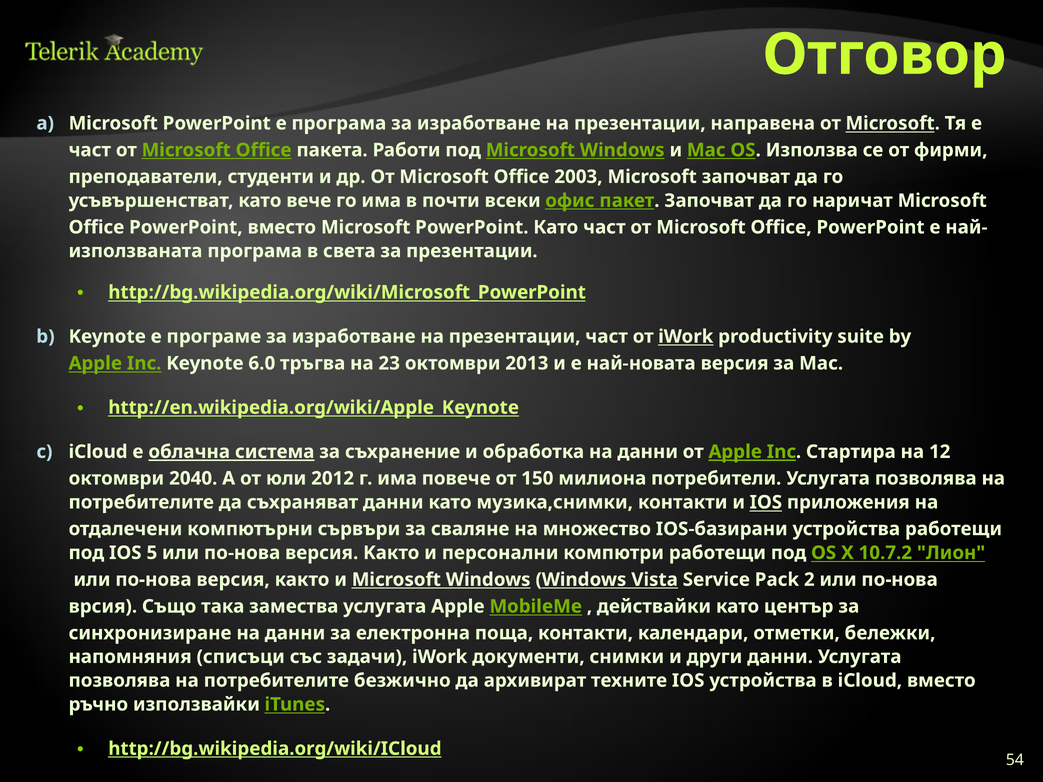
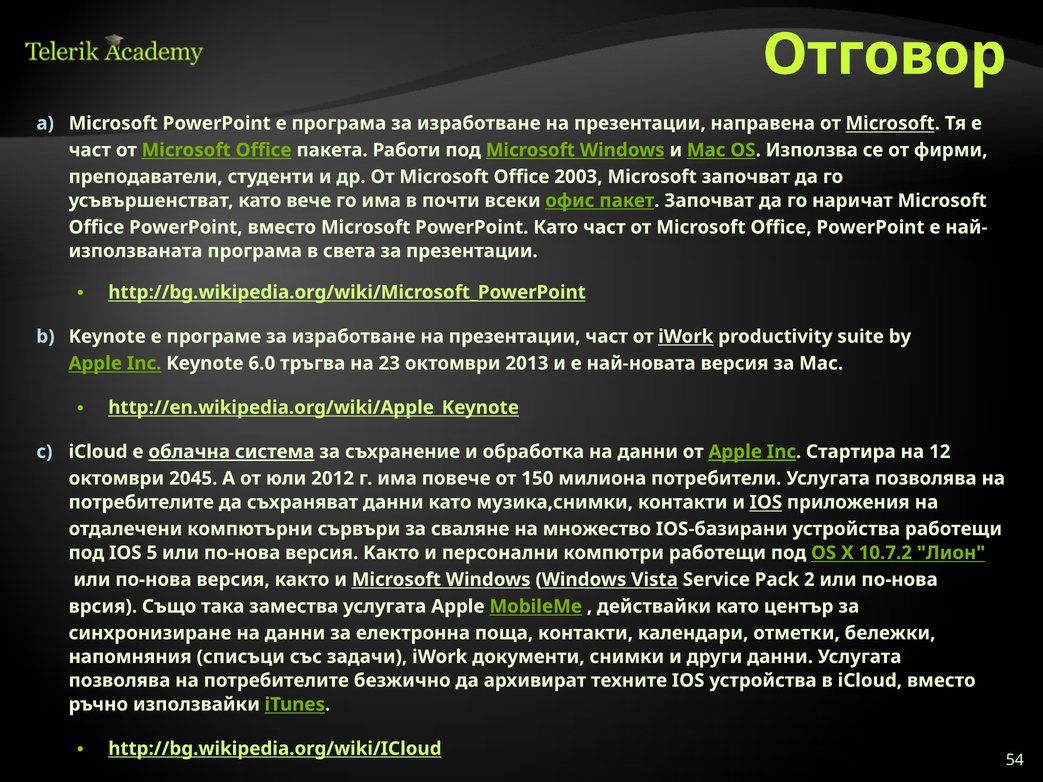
2040: 2040 -> 2045
